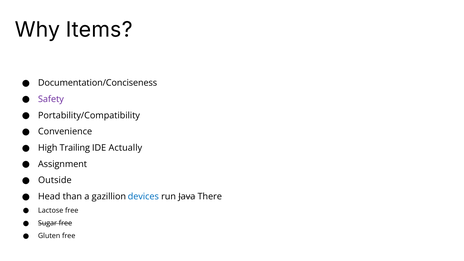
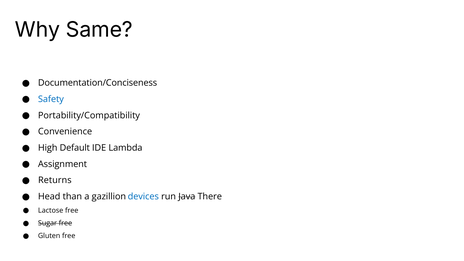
Items: Items -> Same
Safety colour: purple -> blue
Trailing: Trailing -> Default
Actually: Actually -> Lambda
Outside: Outside -> Returns
